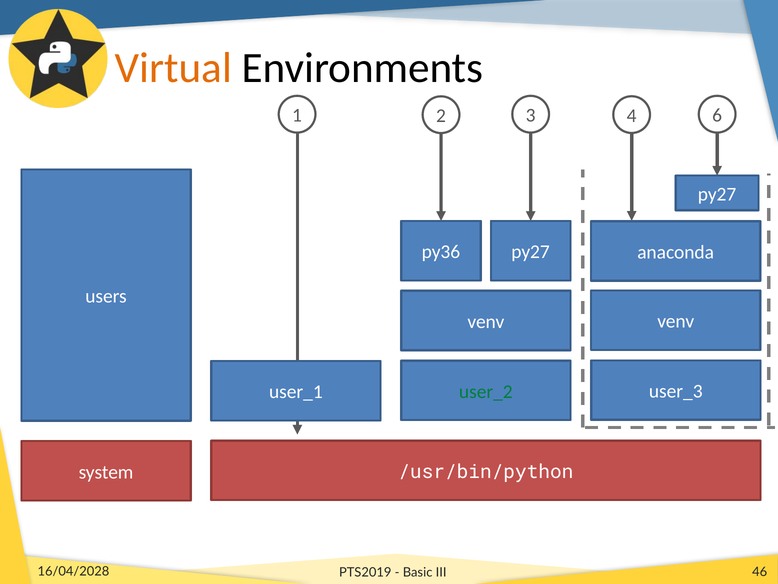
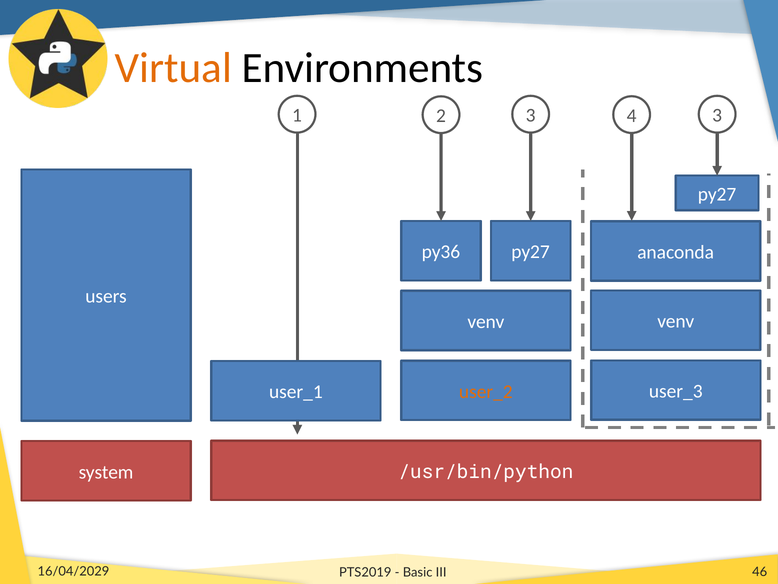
4 6: 6 -> 3
user_2 colour: green -> orange
16/04/2028: 16/04/2028 -> 16/04/2029
